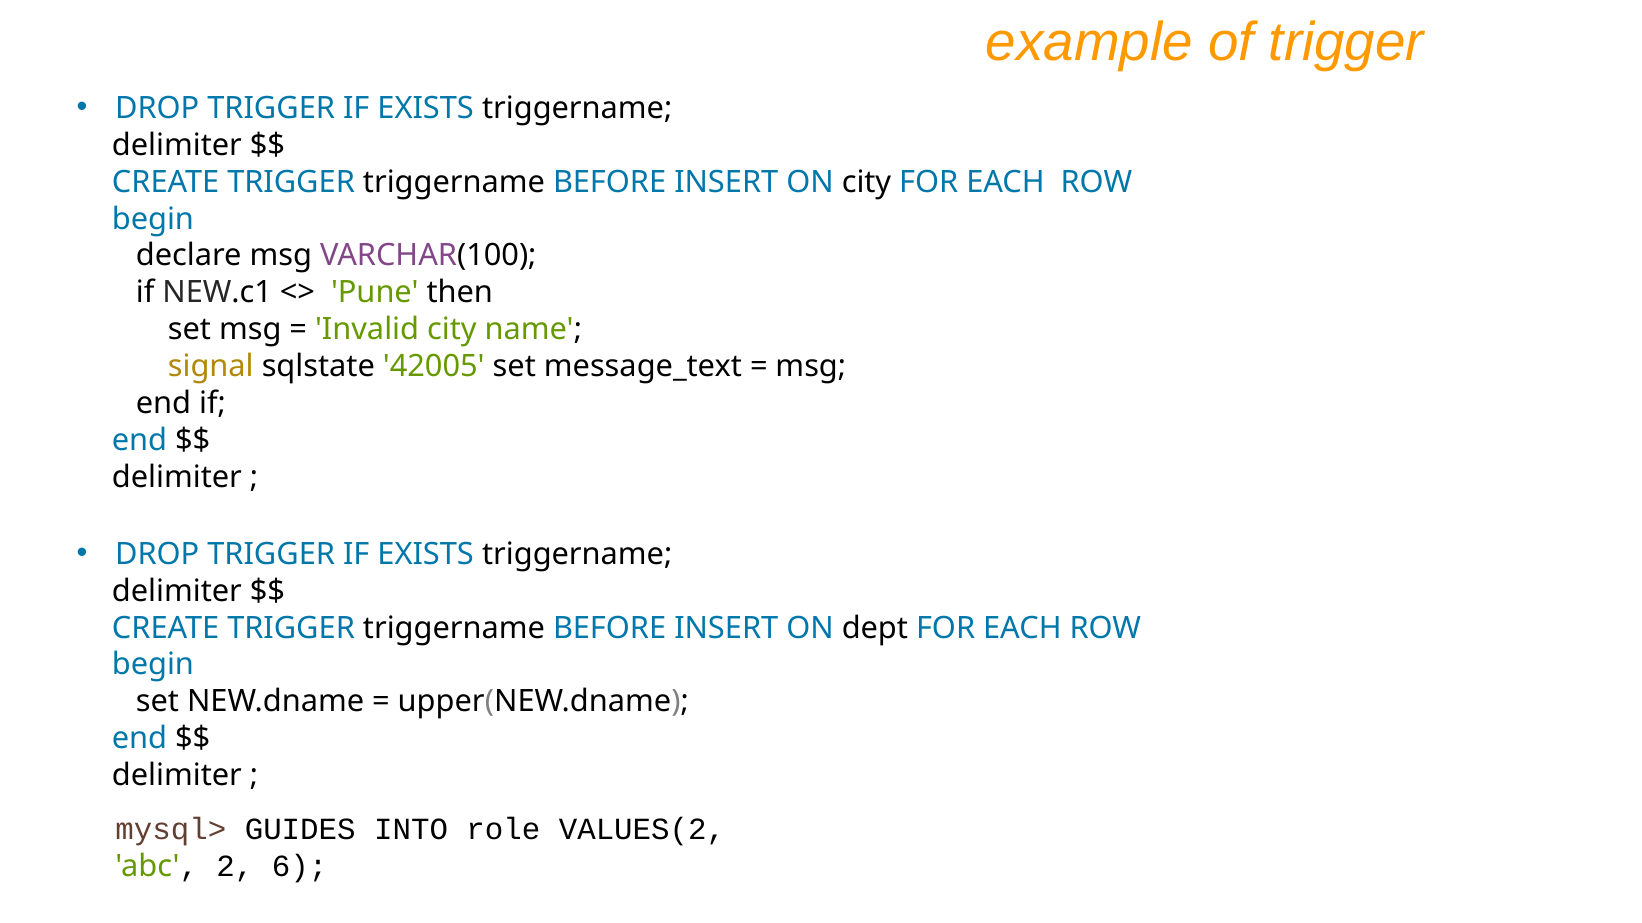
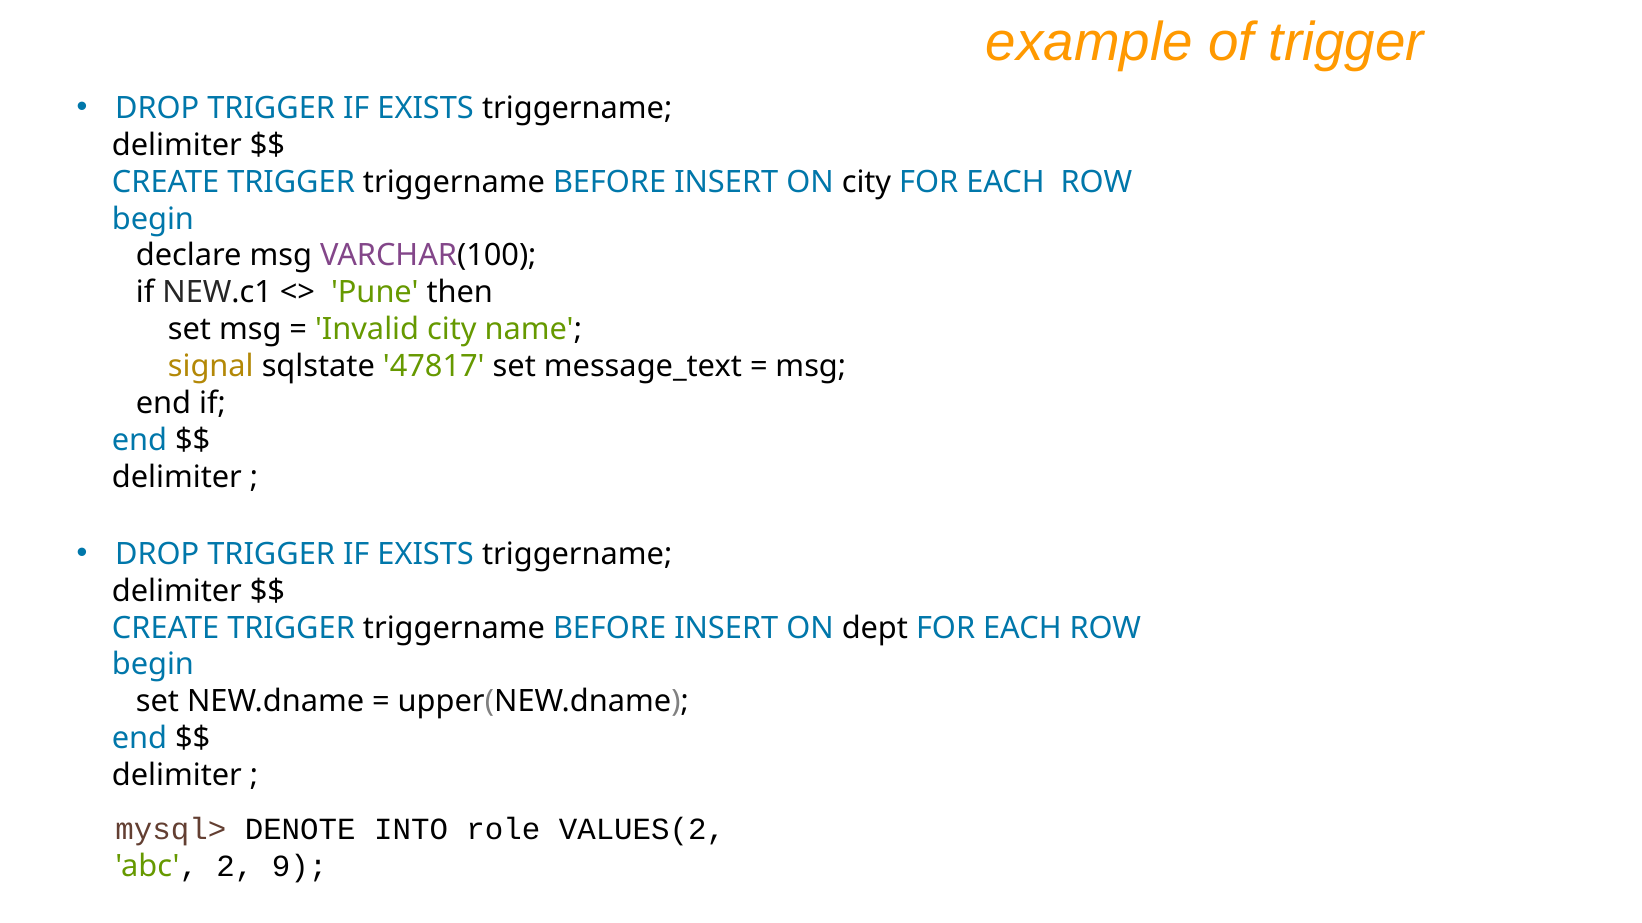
42005: 42005 -> 47817
GUIDES: GUIDES -> DENOTE
6: 6 -> 9
